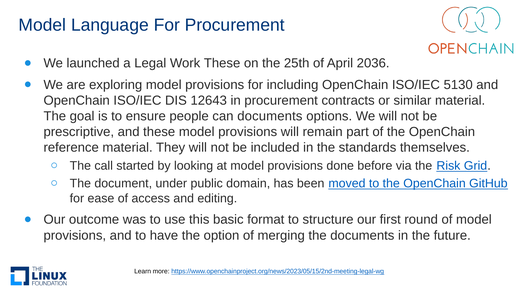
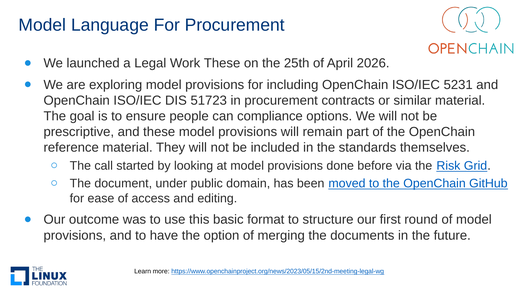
2036: 2036 -> 2026
5130: 5130 -> 5231
12643: 12643 -> 51723
can documents: documents -> compliance
